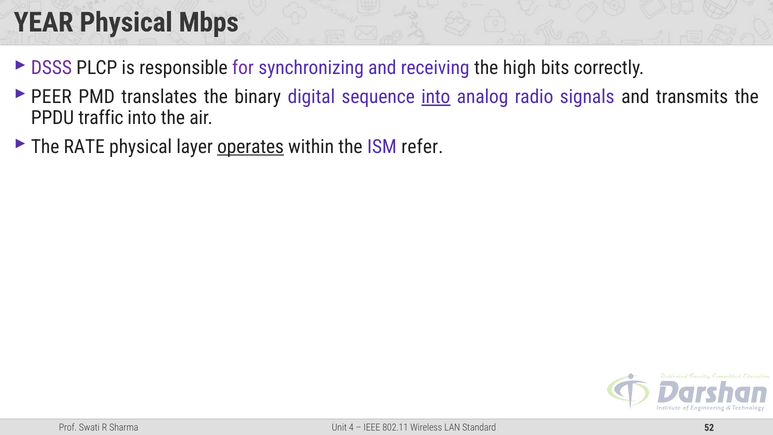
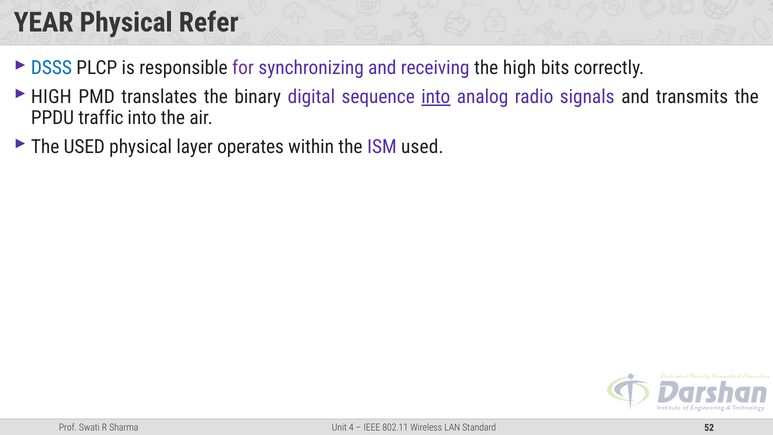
Mbps: Mbps -> Refer
DSSS colour: purple -> blue
PEER at (51, 97): PEER -> HIGH
The RATE: RATE -> USED
operates underline: present -> none
ISM refer: refer -> used
